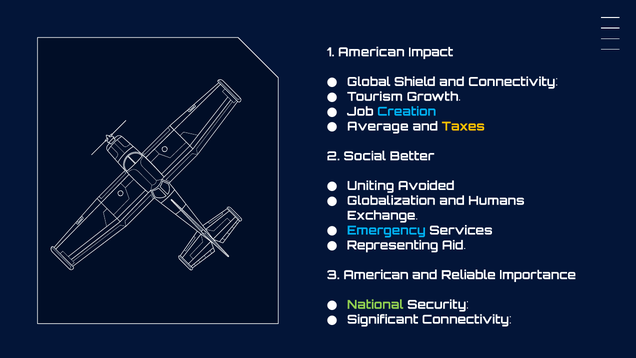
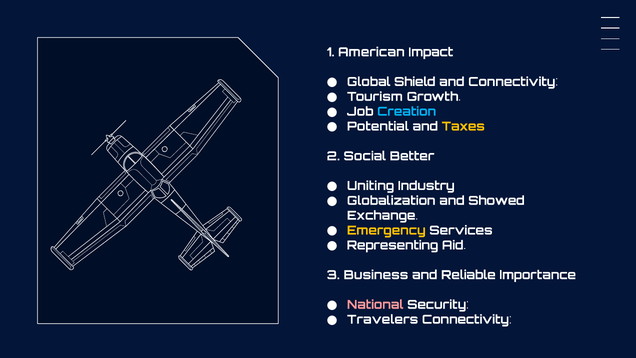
Average: Average -> Potential
Avoided: Avoided -> Industry
Humans: Humans -> Showed
Emergency colour: light blue -> yellow
3 American: American -> Business
National colour: light green -> pink
Significant: Significant -> Travelers
